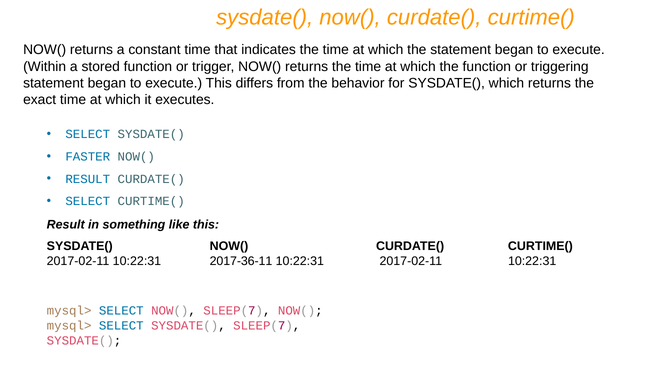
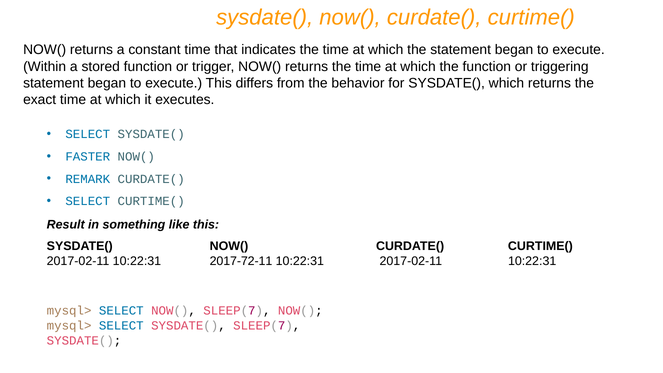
RESULT at (88, 179): RESULT -> REMARK
2017-36-11: 2017-36-11 -> 2017-72-11
